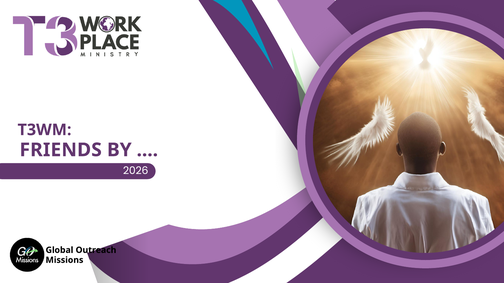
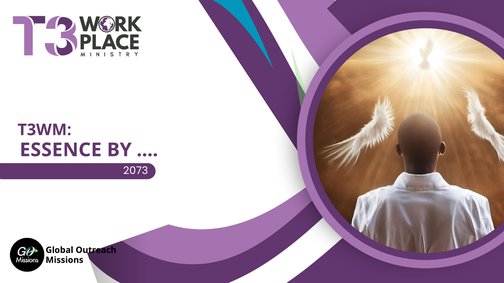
FRIENDS: FRIENDS -> ESSENCE
2026: 2026 -> 2073
